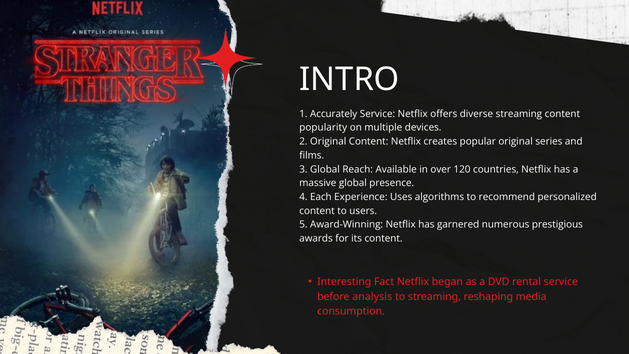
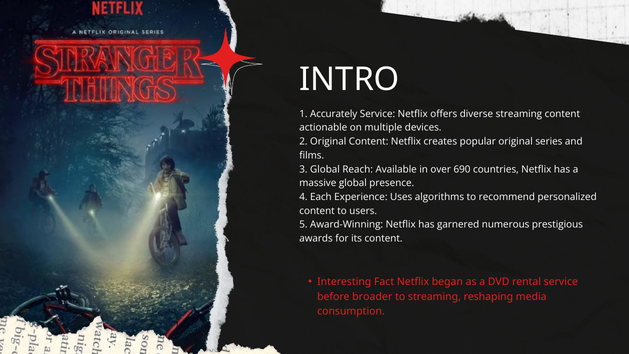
popularity: popularity -> actionable
120: 120 -> 690
analysis: analysis -> broader
